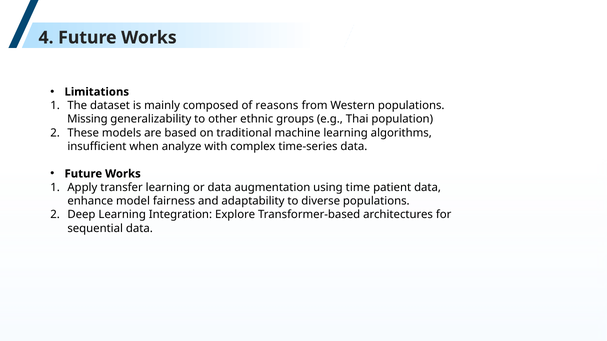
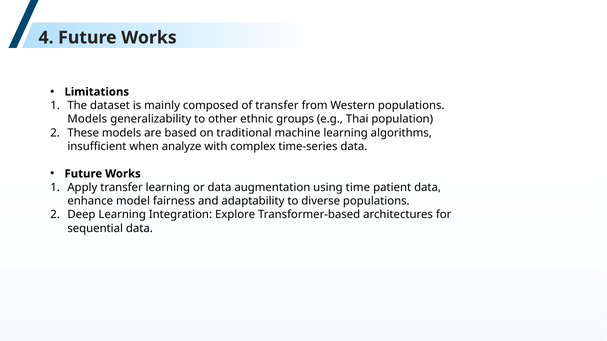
of reasons: reasons -> transfer
Missing at (87, 119): Missing -> Models
